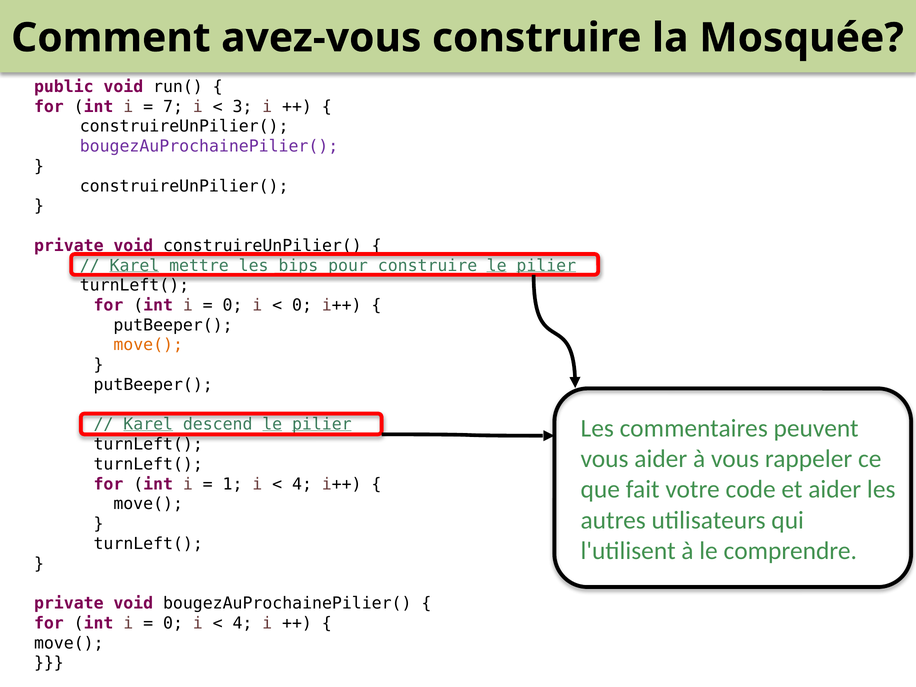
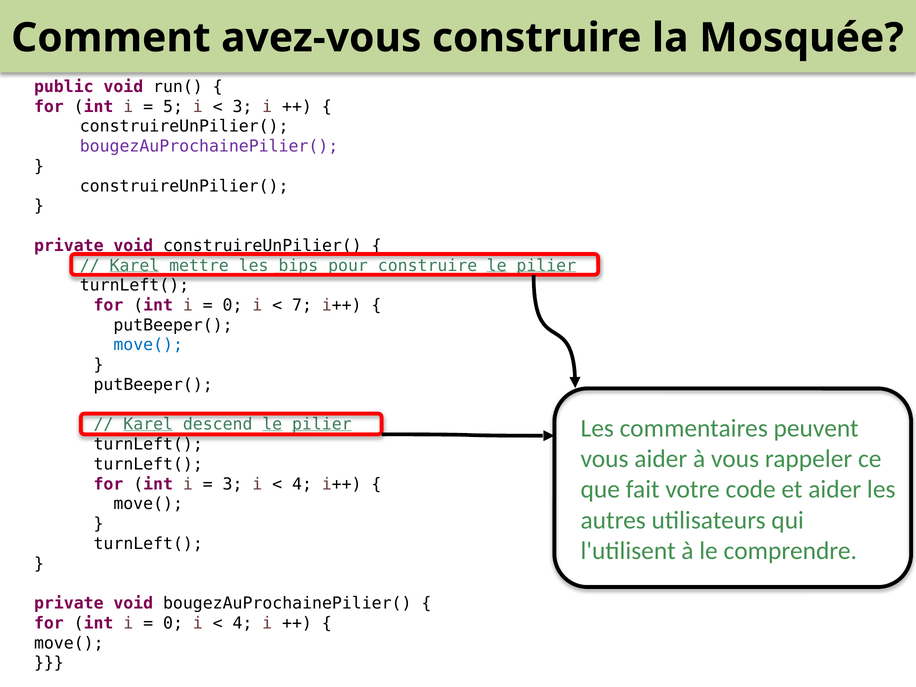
7: 7 -> 5
0 at (302, 305): 0 -> 7
move( at (148, 345) colour: orange -> blue
1 at (233, 484): 1 -> 3
